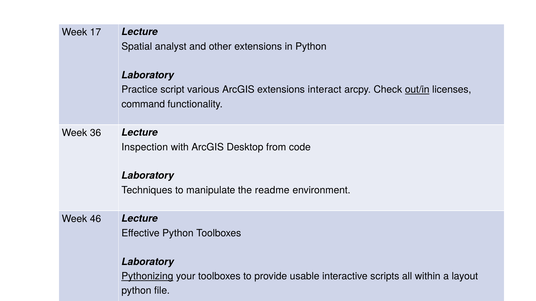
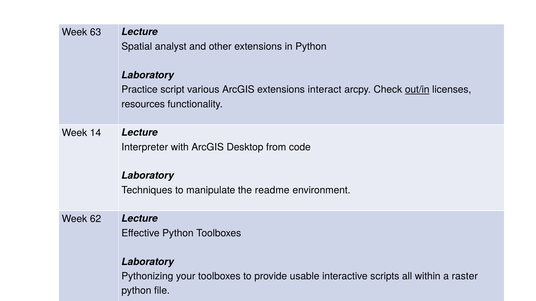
17: 17 -> 63
command: command -> resources
36: 36 -> 14
Inspection: Inspection -> Interpreter
46: 46 -> 62
Pythonizing underline: present -> none
layout: layout -> raster
